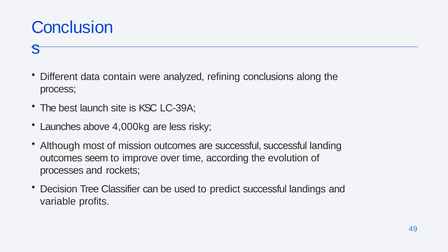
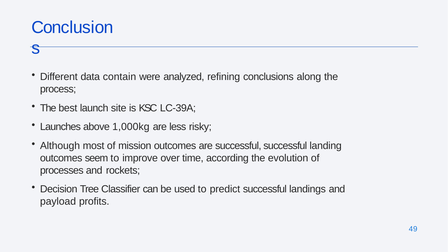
4,000kg: 4,000kg -> 1,000kg
variable: variable -> payload
